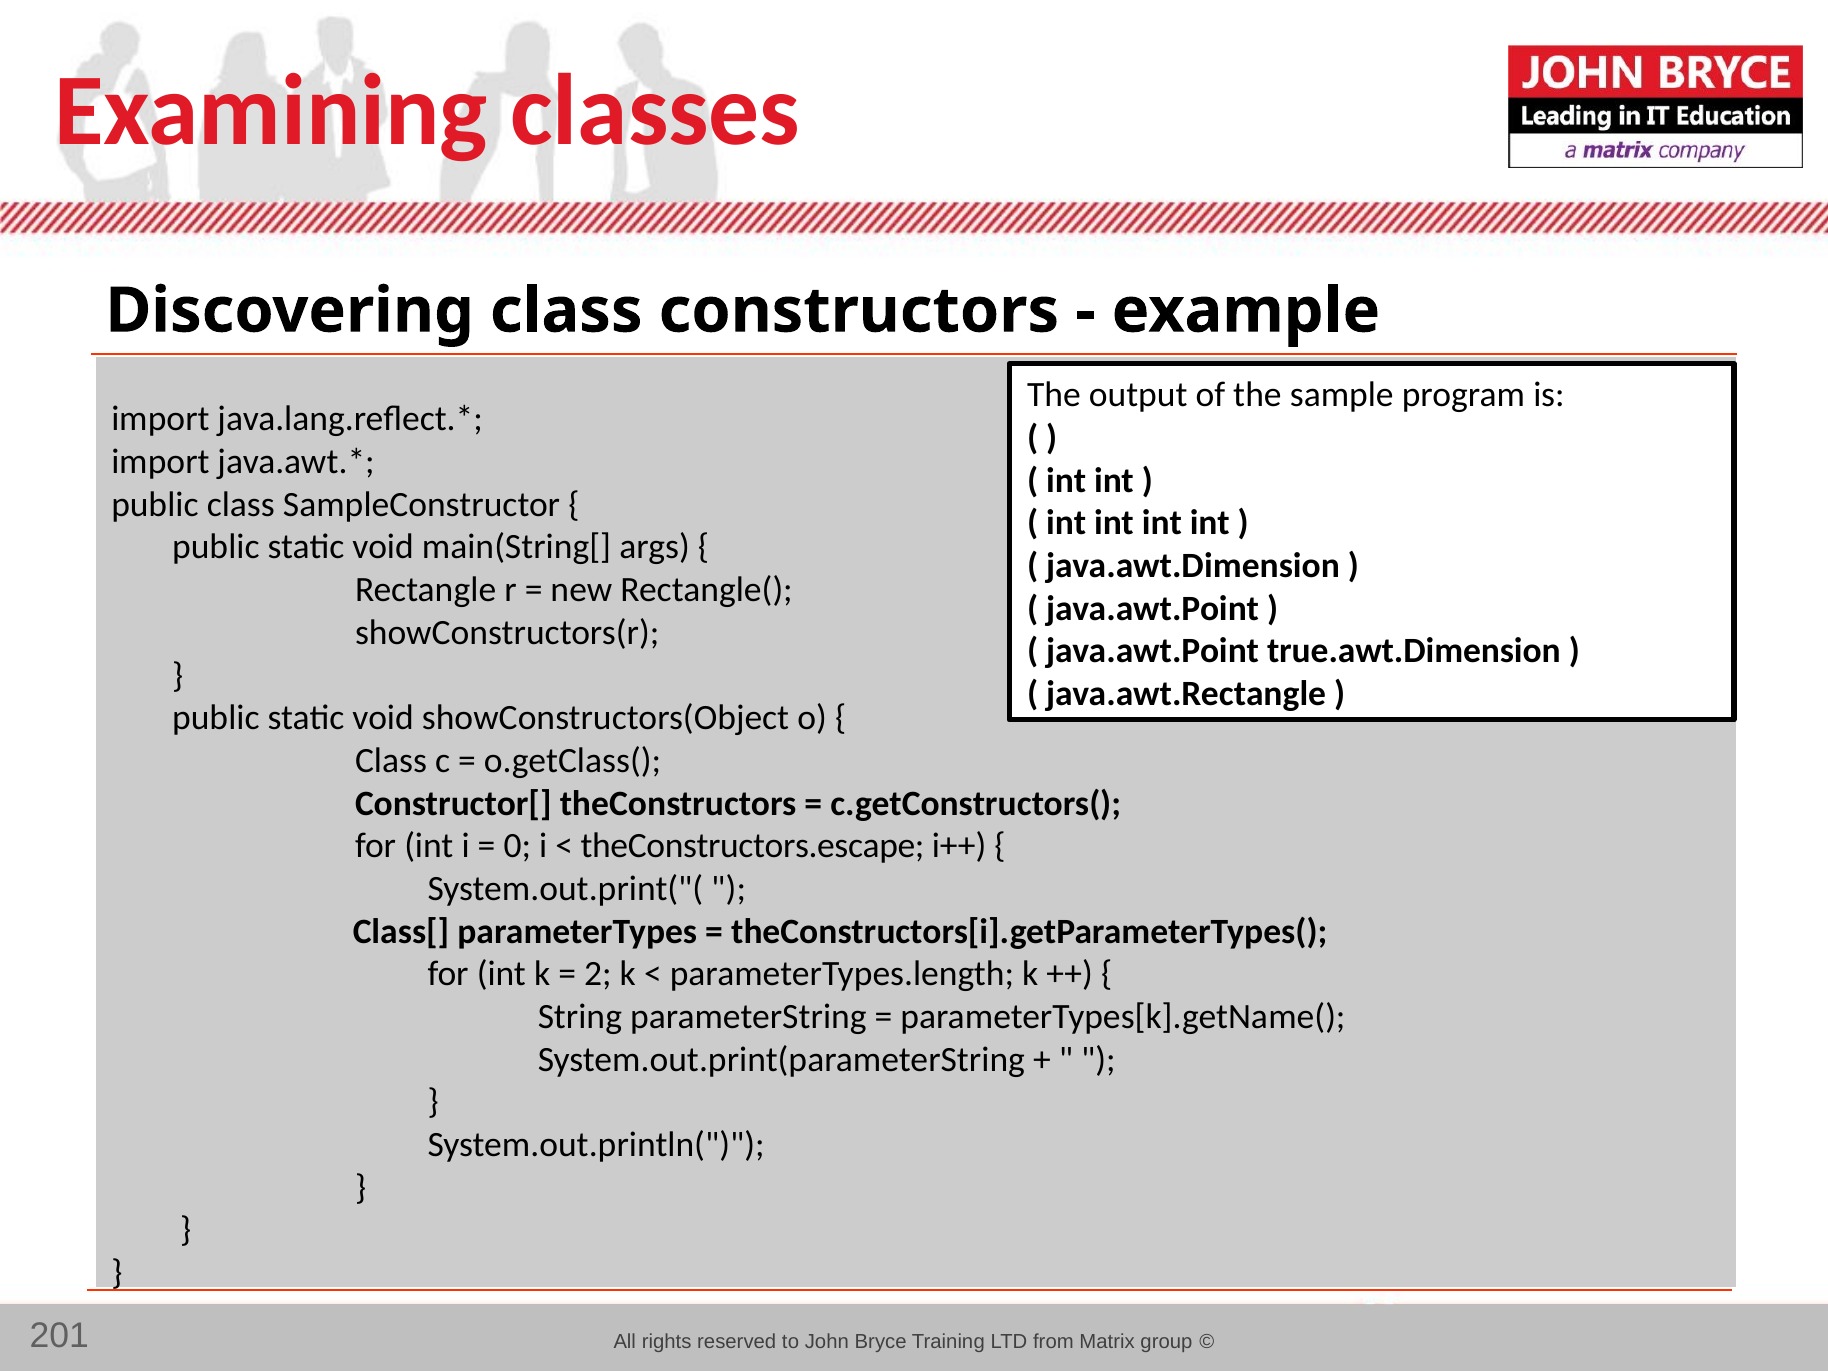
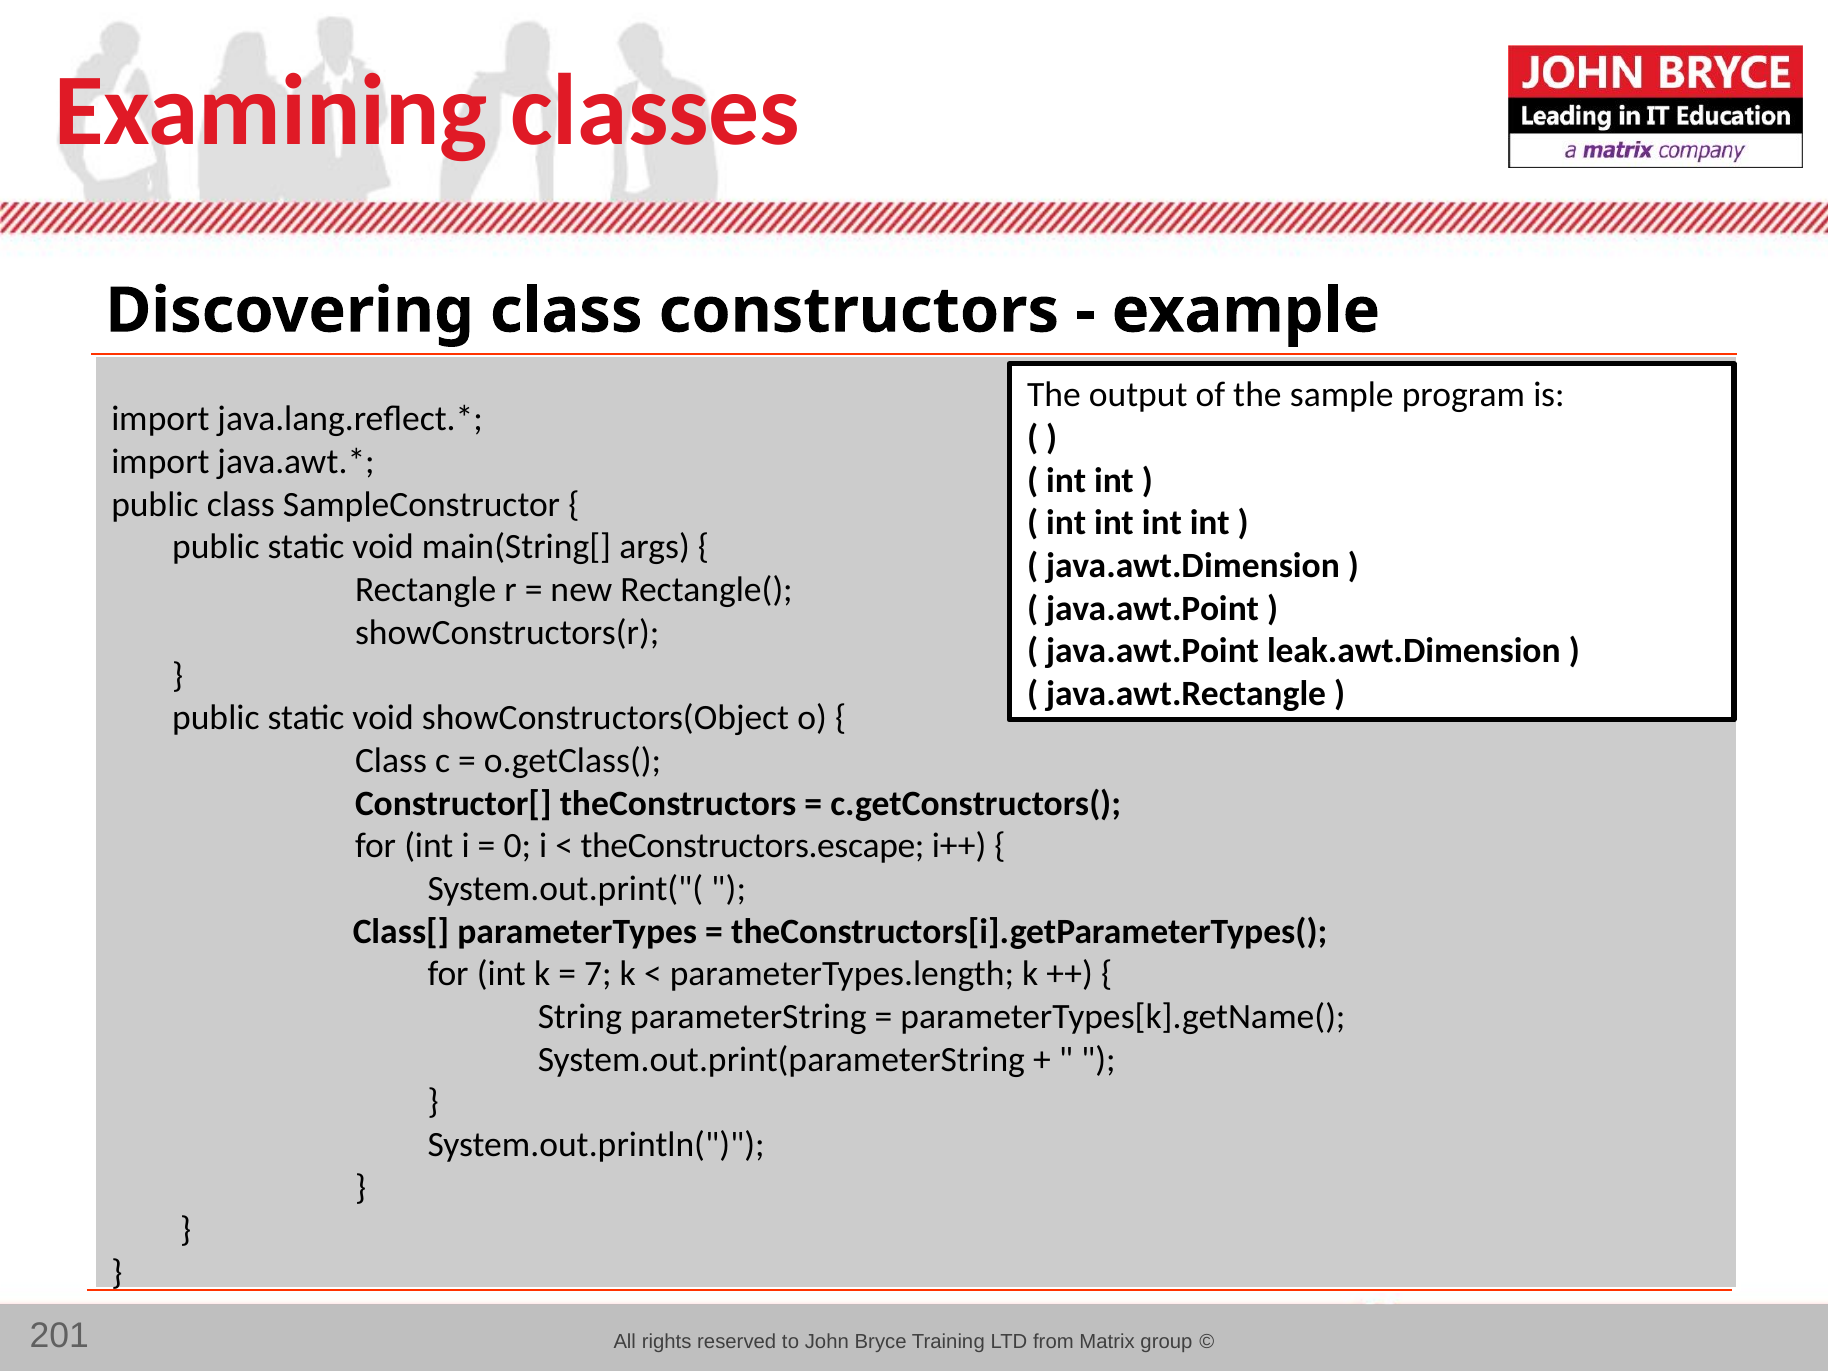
true.awt.Dimension: true.awt.Dimension -> leak.awt.Dimension
2: 2 -> 7
